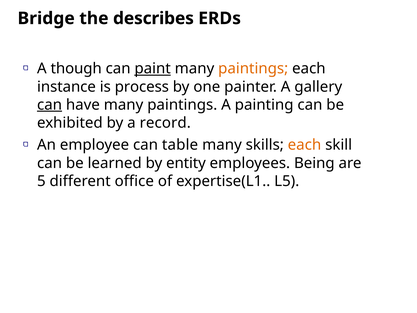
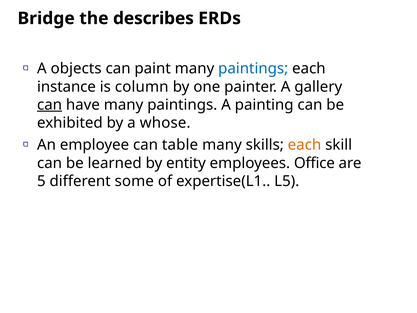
though: though -> objects
paint underline: present -> none
paintings at (253, 69) colour: orange -> blue
process: process -> column
record: record -> whose
Being: Being -> Office
office: office -> some
